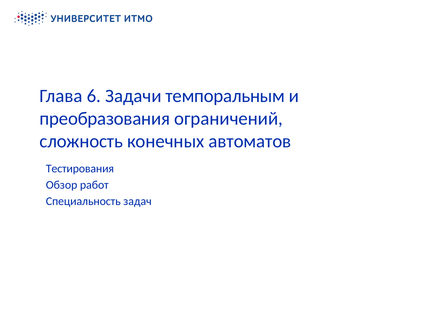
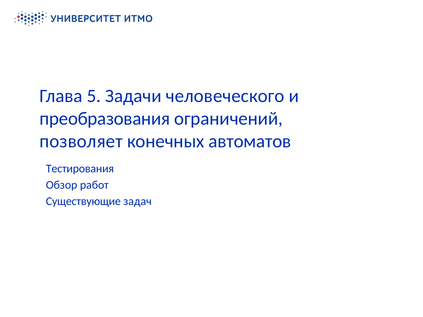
6: 6 -> 5
темпоральным: темпоральным -> человеческого
сложность: сложность -> позволяет
Специальность: Специальность -> Существующие
